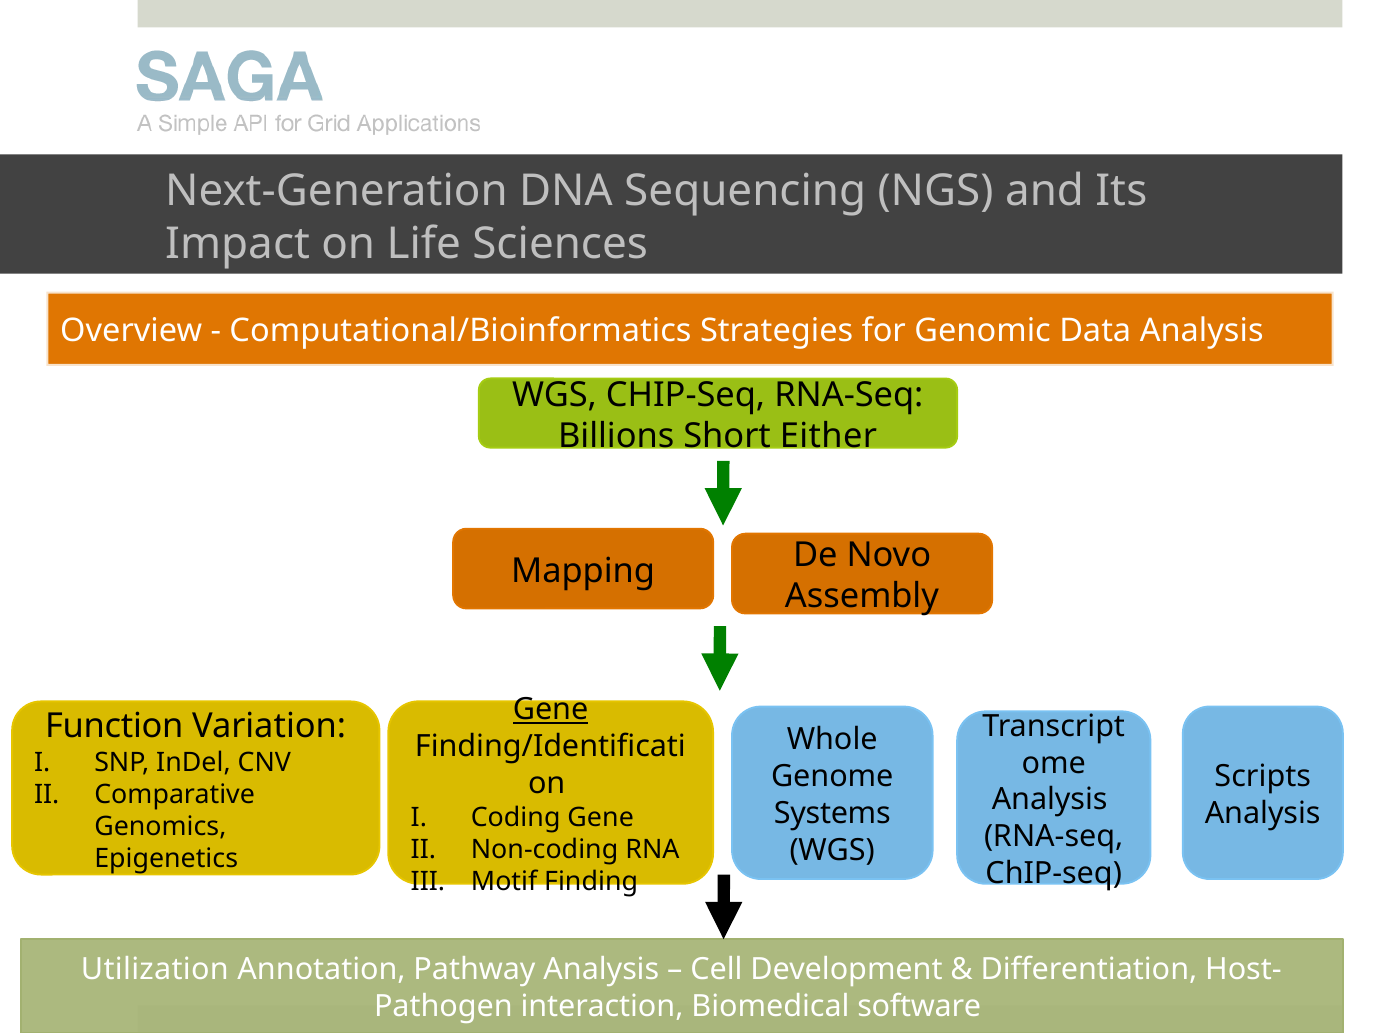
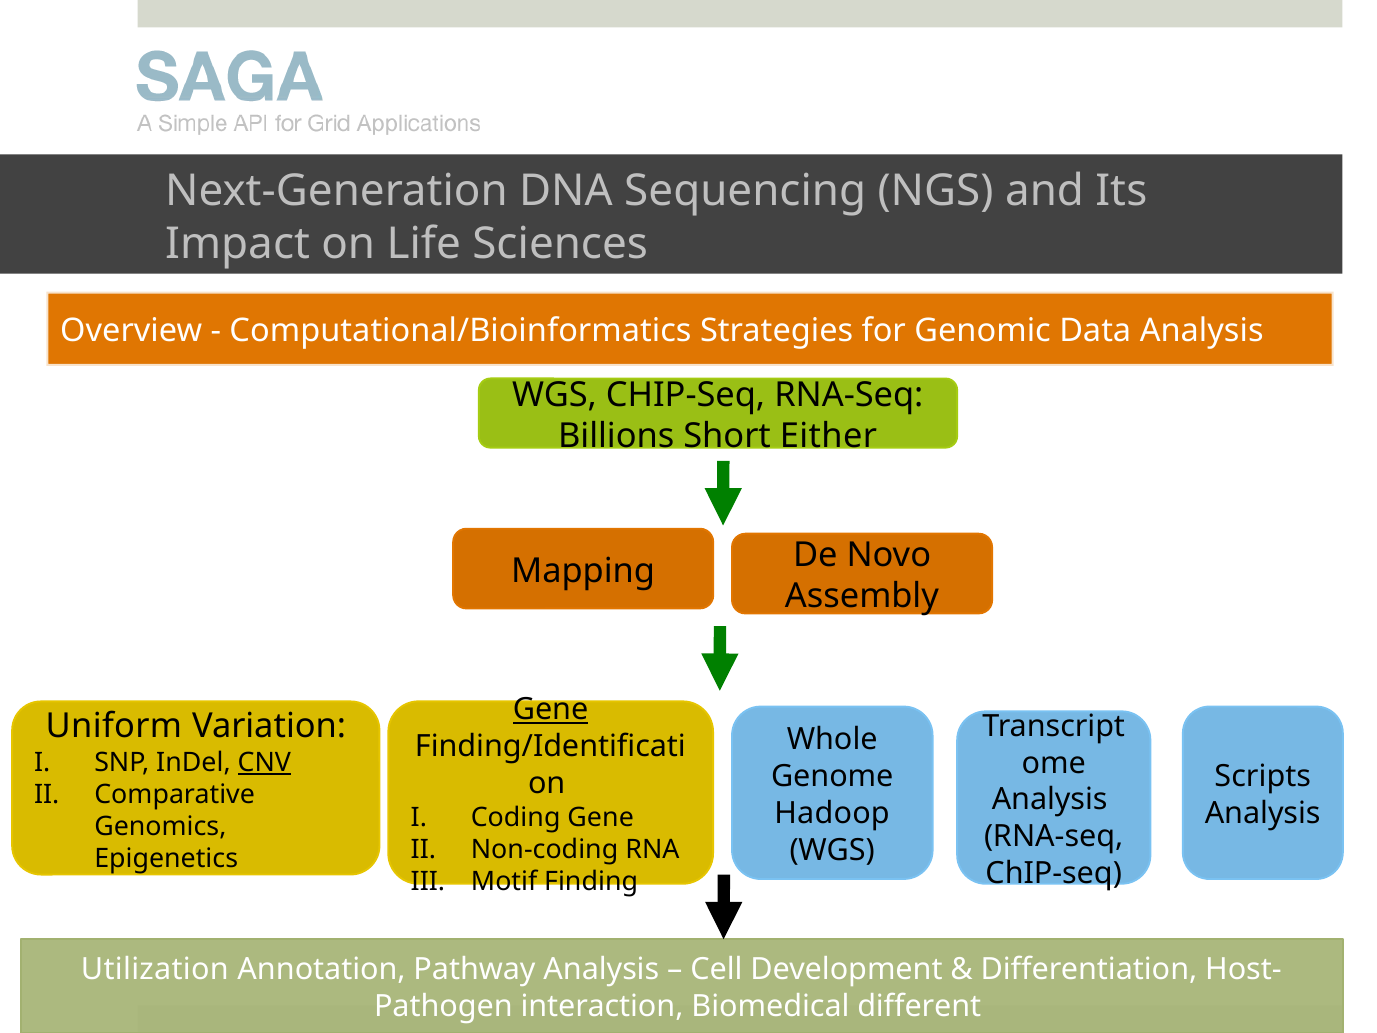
Function: Function -> Uniform
CNV underline: none -> present
Systems: Systems -> Hadoop
software: software -> different
